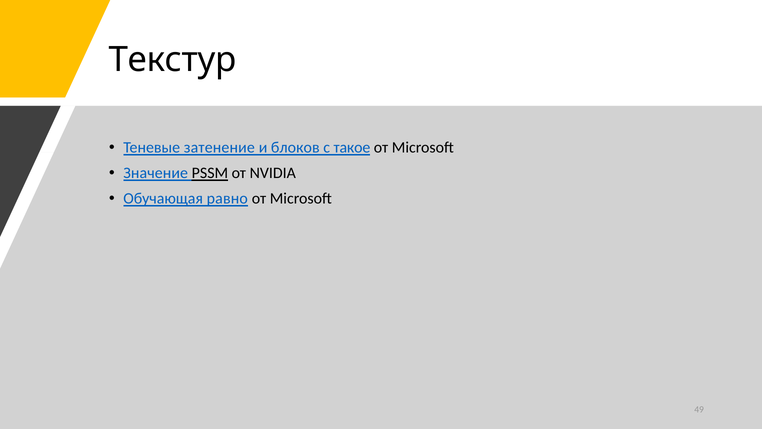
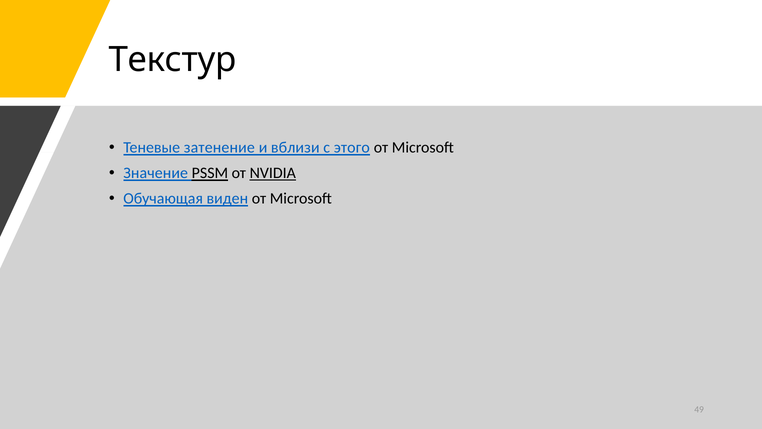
блоков: блоков -> вблизи
такое: такое -> этого
NVIDIA underline: none -> present
равно: равно -> виден
